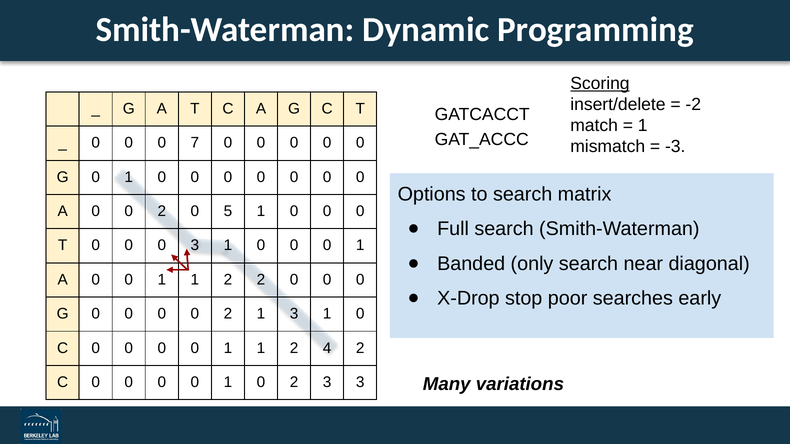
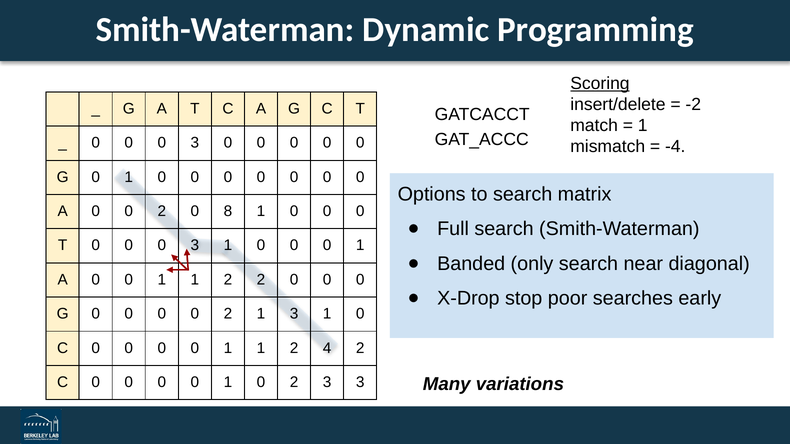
7 at (195, 143): 7 -> 3
-3: -3 -> -4
5: 5 -> 8
